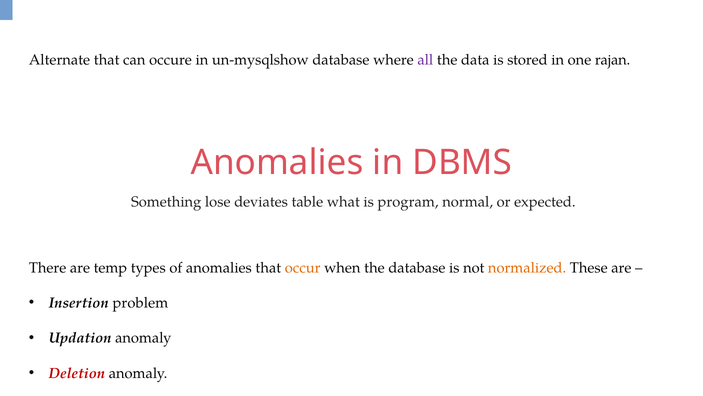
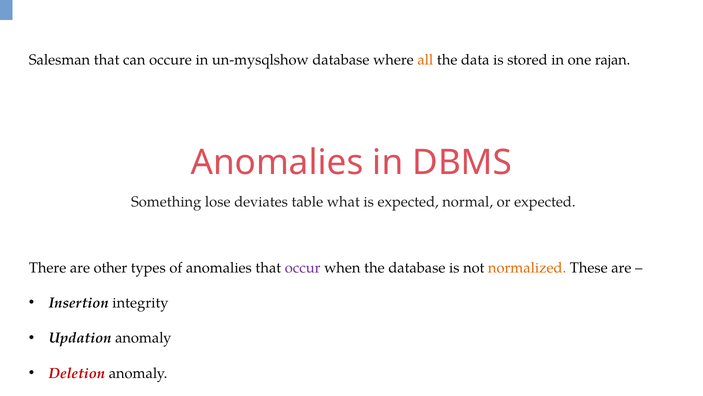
Alternate: Alternate -> Salesman
all colour: purple -> orange
is program: program -> expected
temp: temp -> other
occur colour: orange -> purple
problem: problem -> integrity
